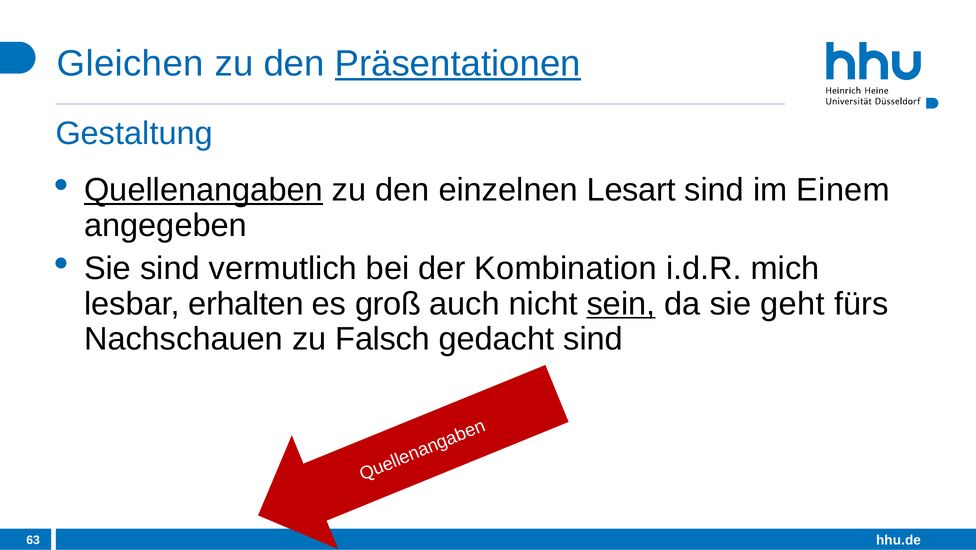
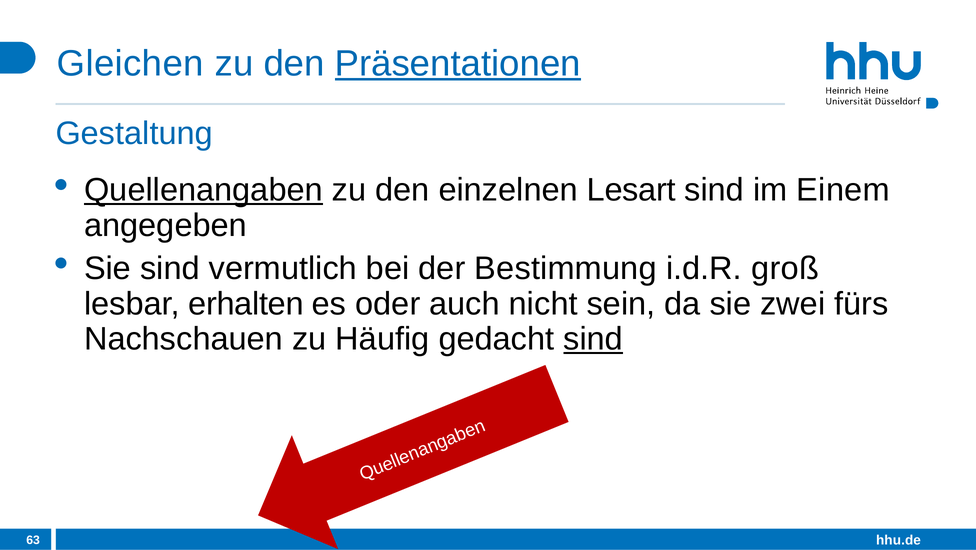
Kombination: Kombination -> Bestimmung
mich: mich -> groß
groß: groß -> oder
sein underline: present -> none
geht: geht -> zwei
Falsch: Falsch -> Häufig
sind at (593, 339) underline: none -> present
